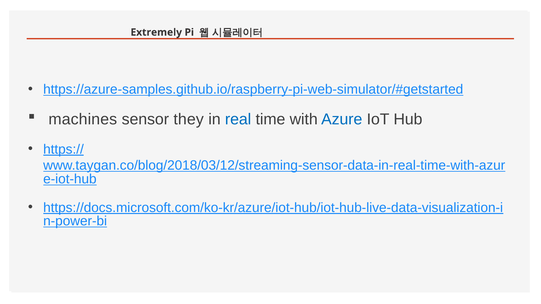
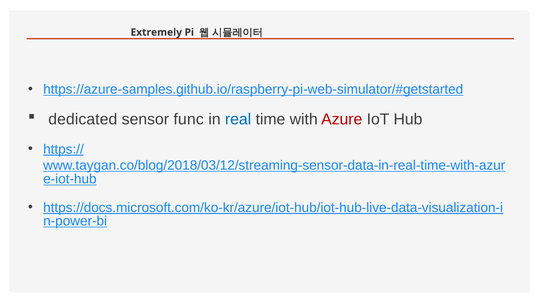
machines: machines -> dedicated
they: they -> func
Azure colour: blue -> red
